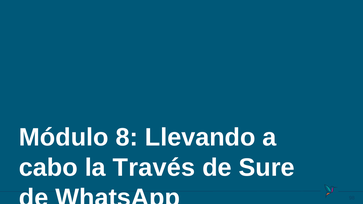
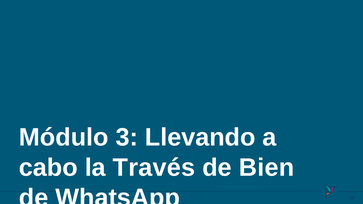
8: 8 -> 3
Sure: Sure -> Bien
